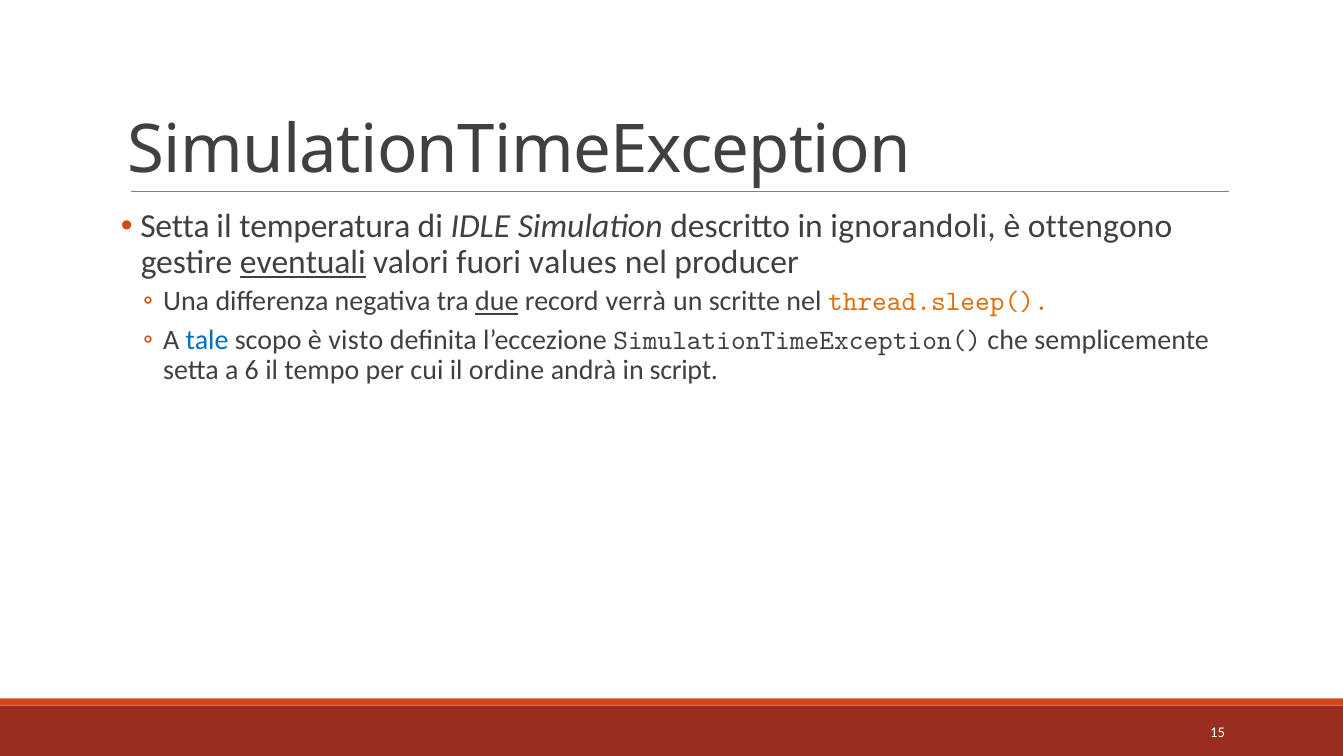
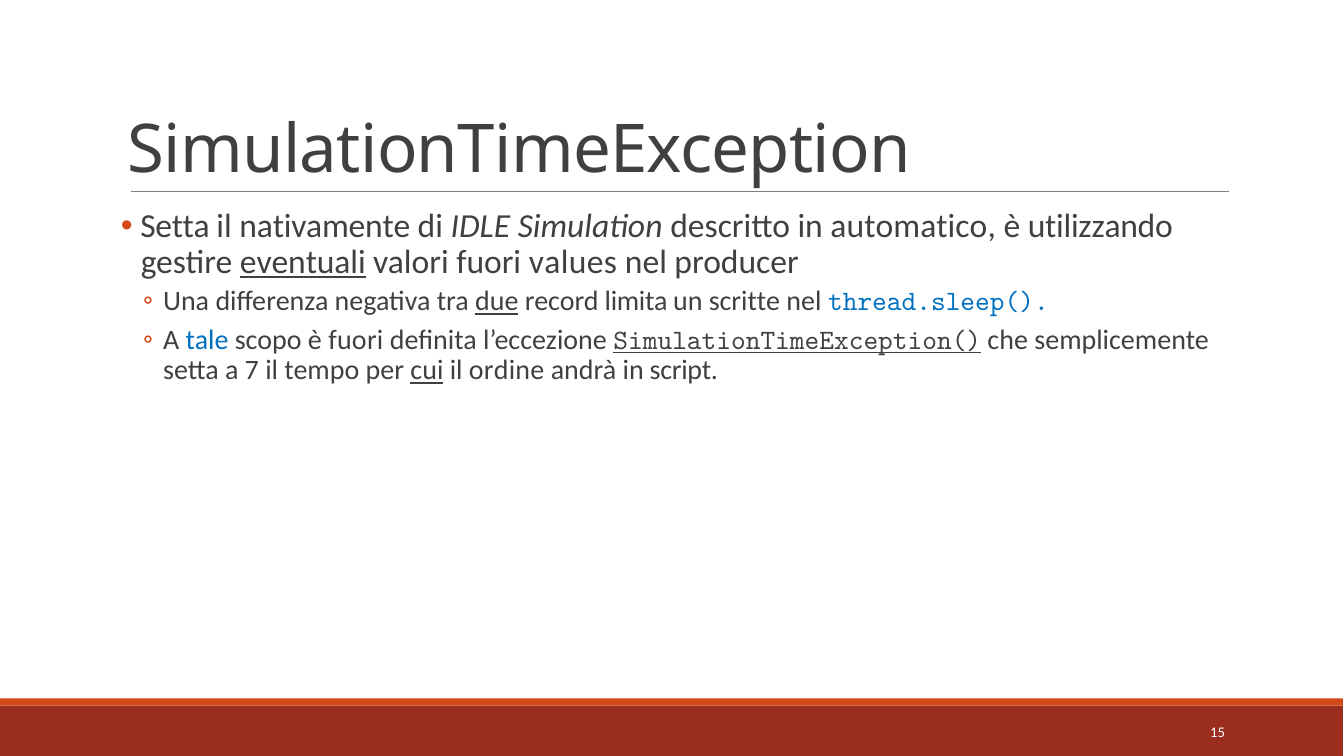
temperatura: temperatura -> nativamente
ignorandoli: ignorandoli -> automatico
ottengono: ottengono -> utilizzando
verrà: verrà -> limita
thread.sleep( colour: orange -> blue
è visto: visto -> fuori
SimulationTimeException( underline: none -> present
6: 6 -> 7
cui underline: none -> present
